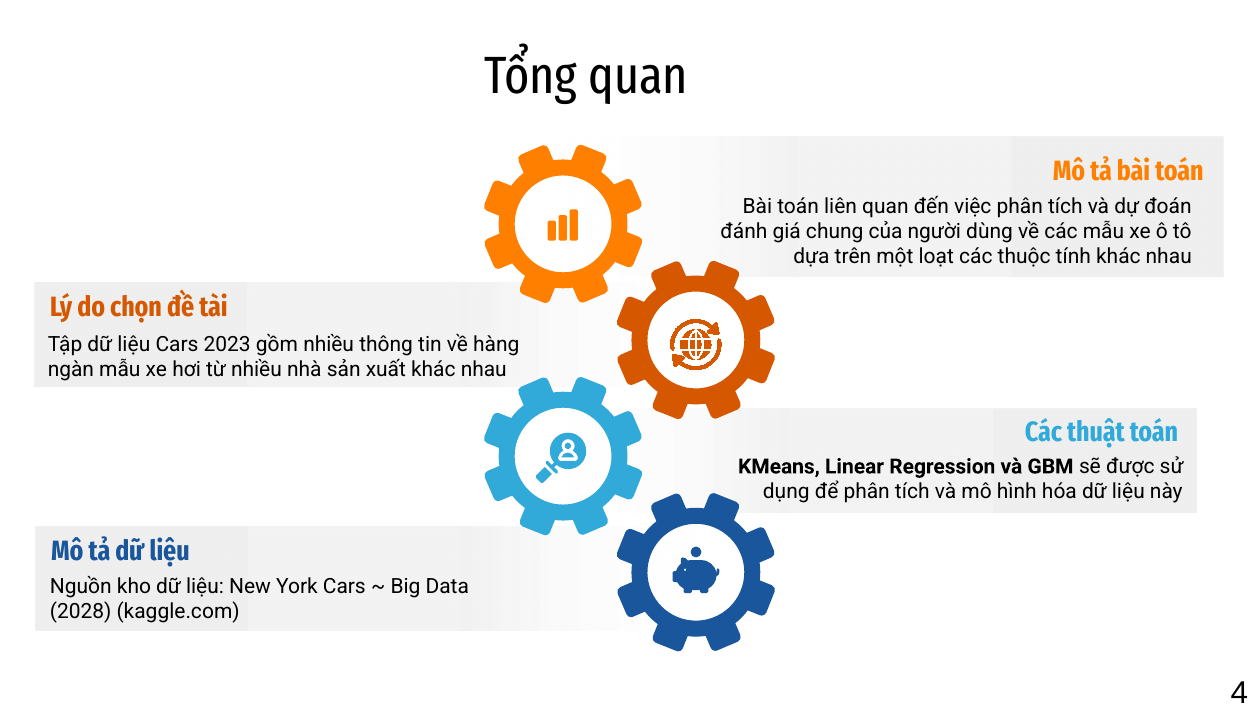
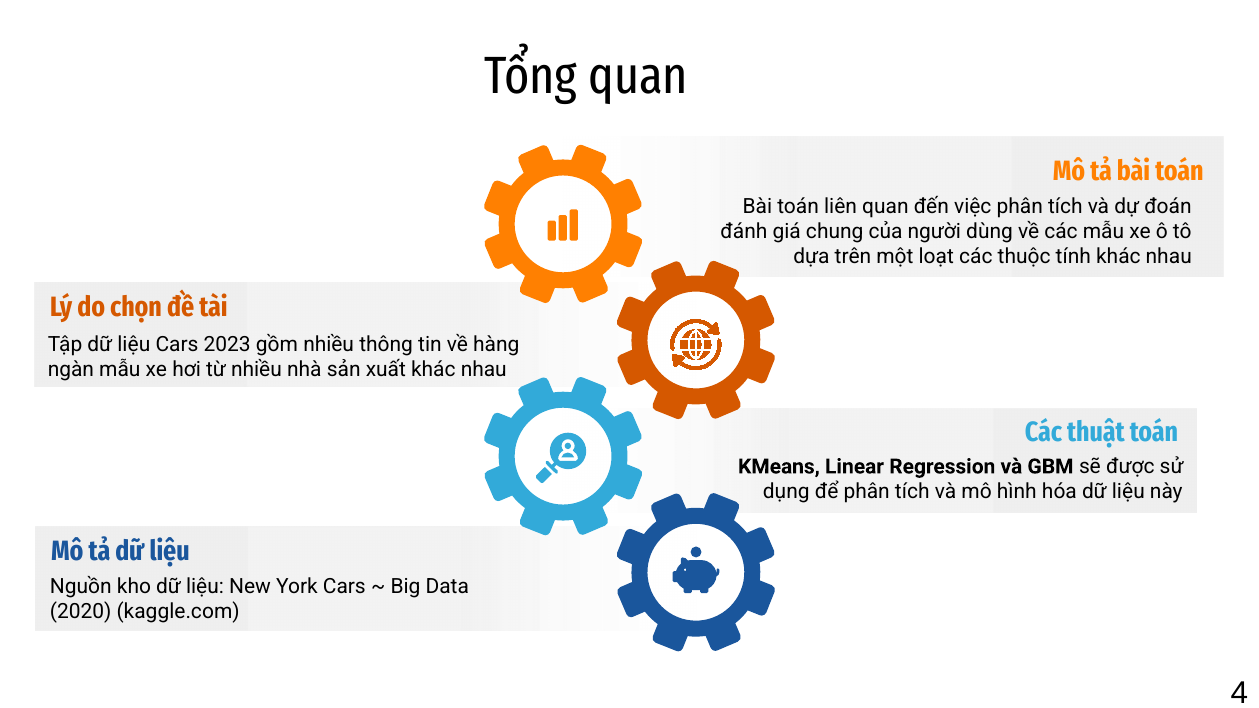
2028: 2028 -> 2020
